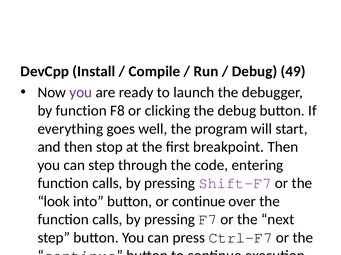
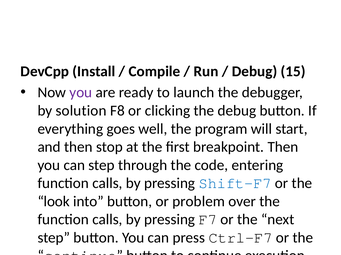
49: 49 -> 15
by function: function -> solution
Shift-F7 colour: purple -> blue
or continue: continue -> problem
